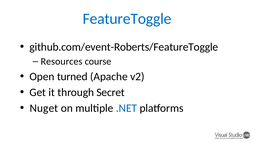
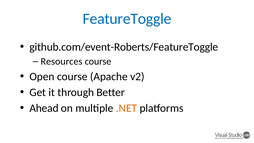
Open turned: turned -> course
Secret: Secret -> Better
Nuget: Nuget -> Ahead
.NET colour: blue -> orange
